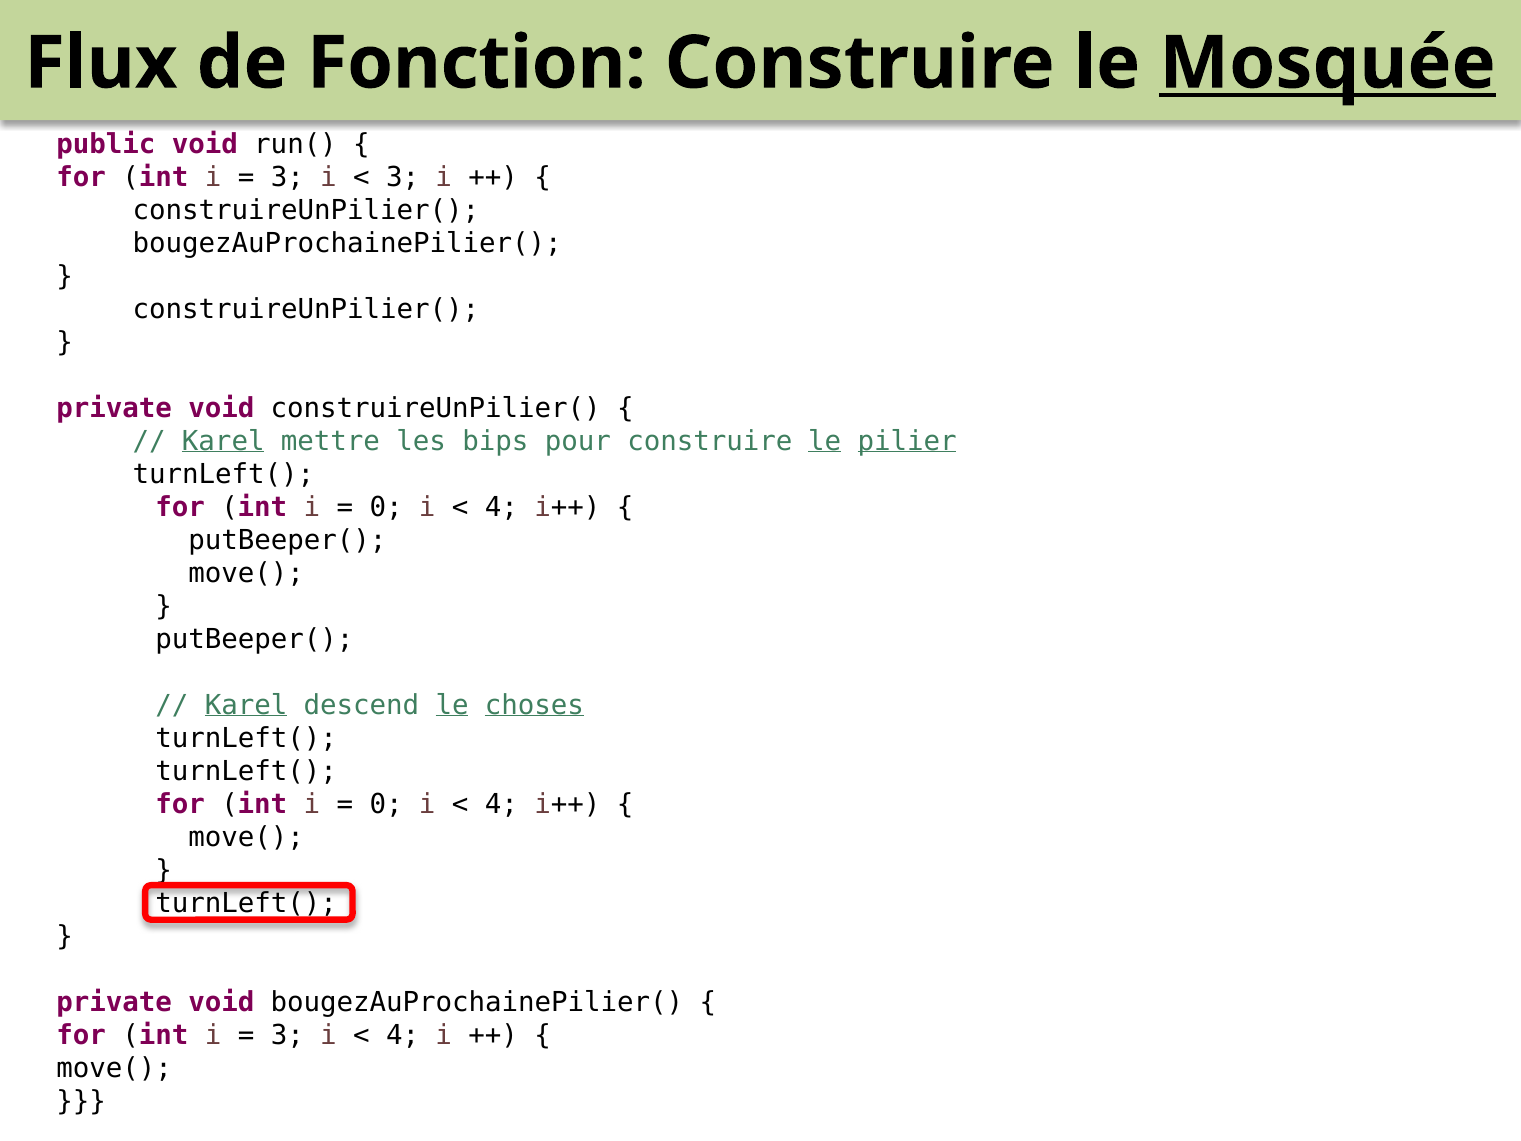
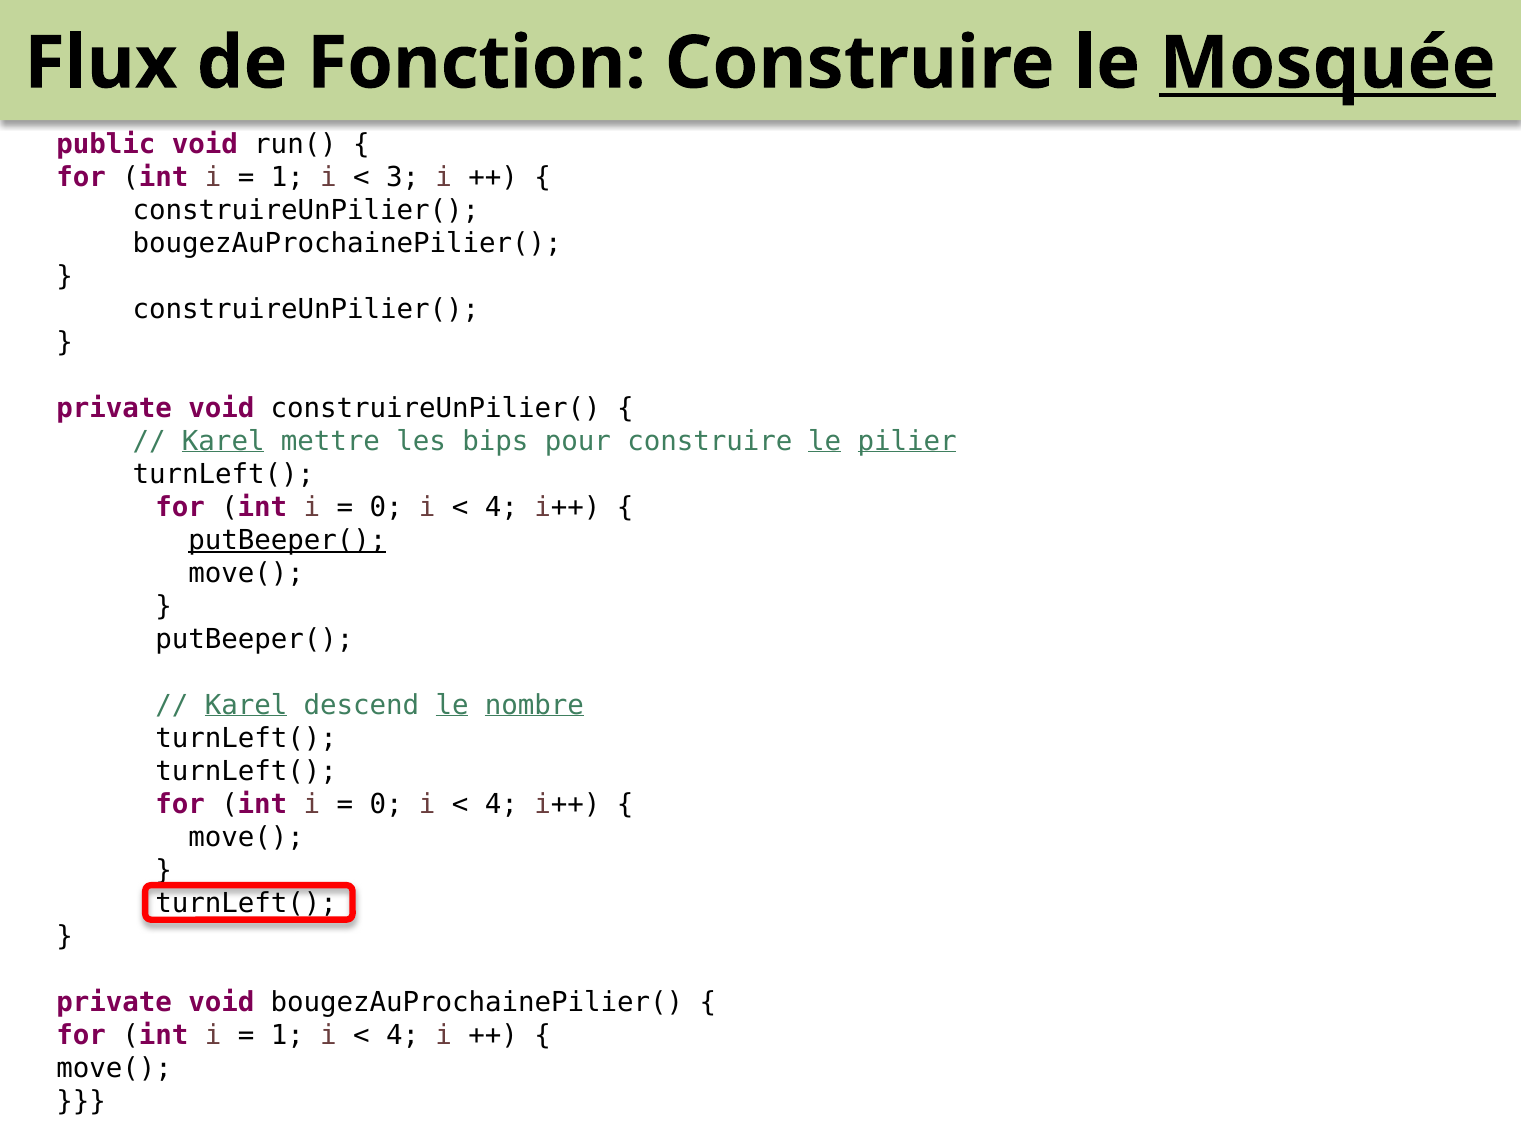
3 at (287, 177): 3 -> 1
putBeeper( at (287, 540) underline: none -> present
choses: choses -> nombre
3 at (287, 1035): 3 -> 1
